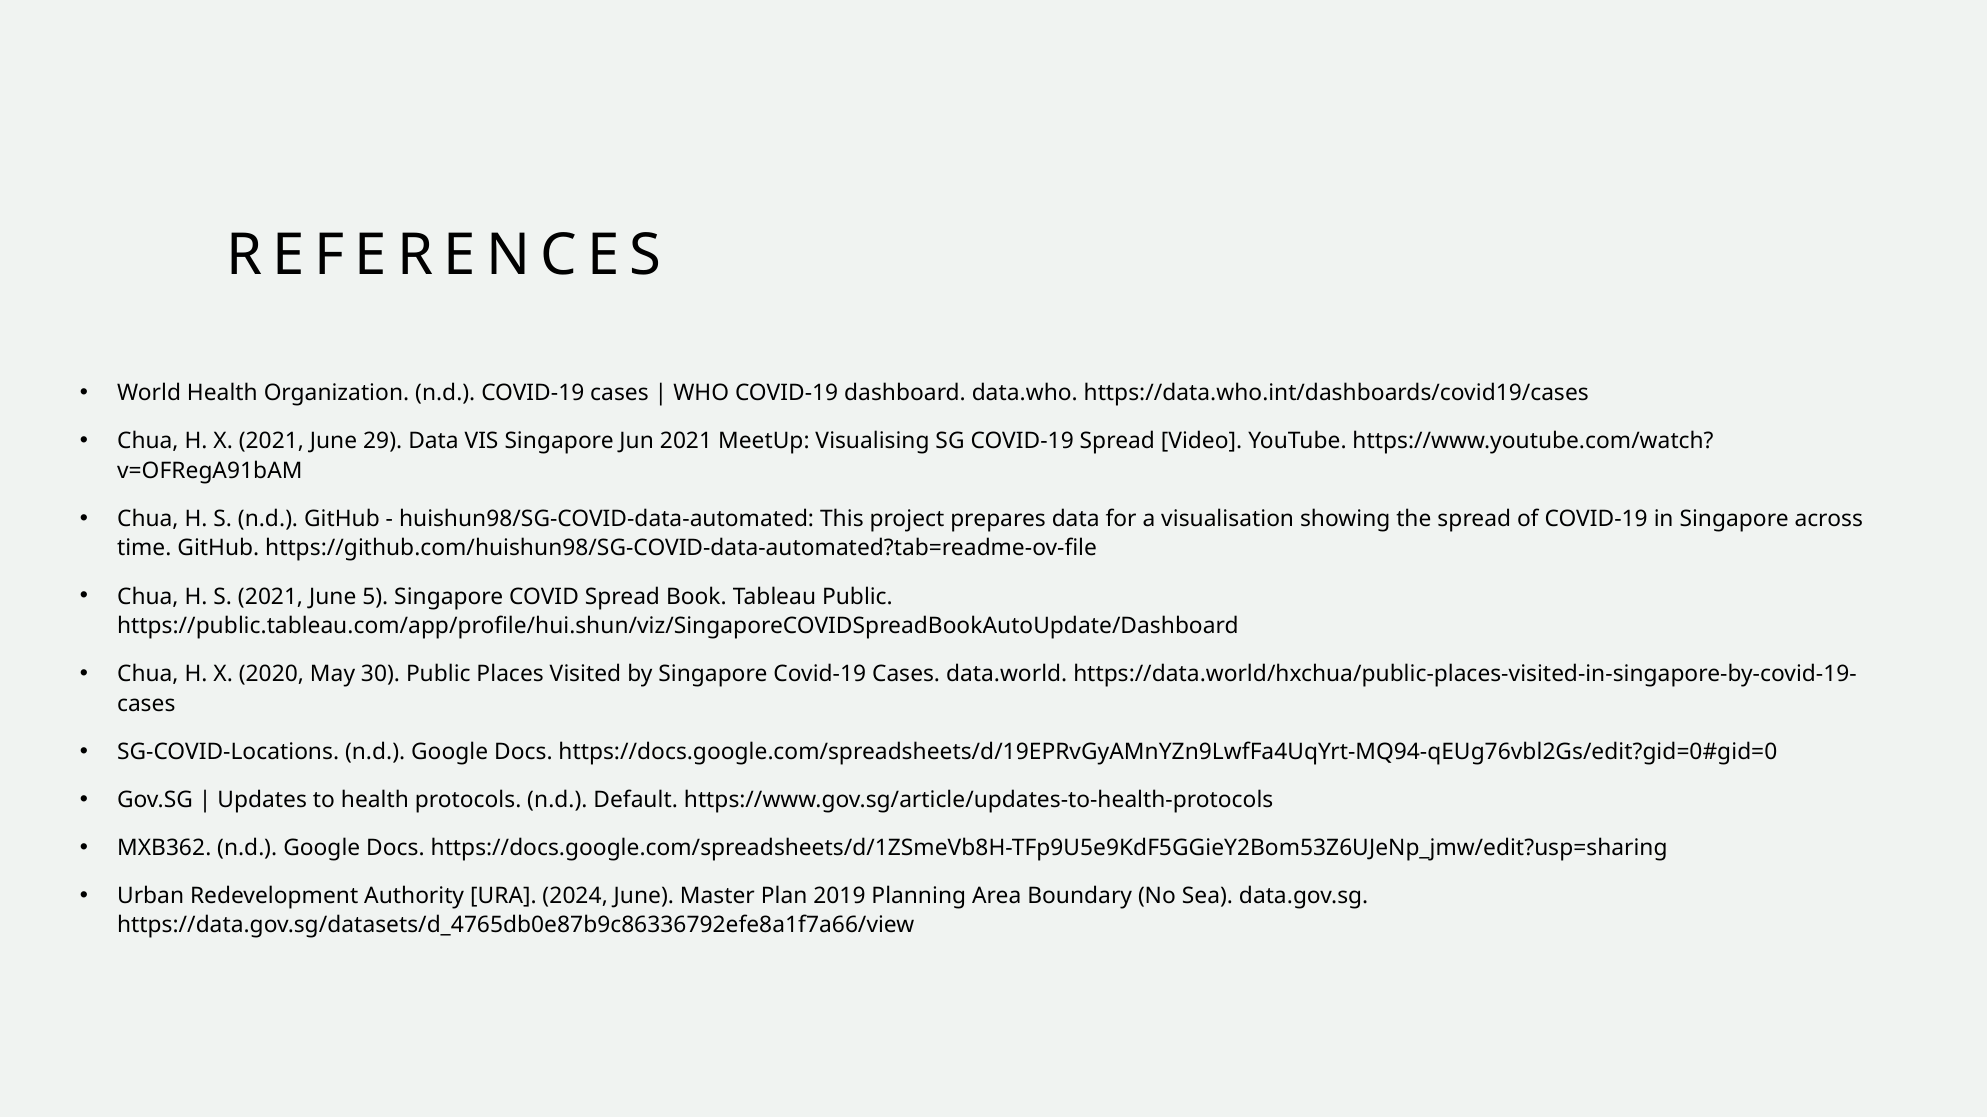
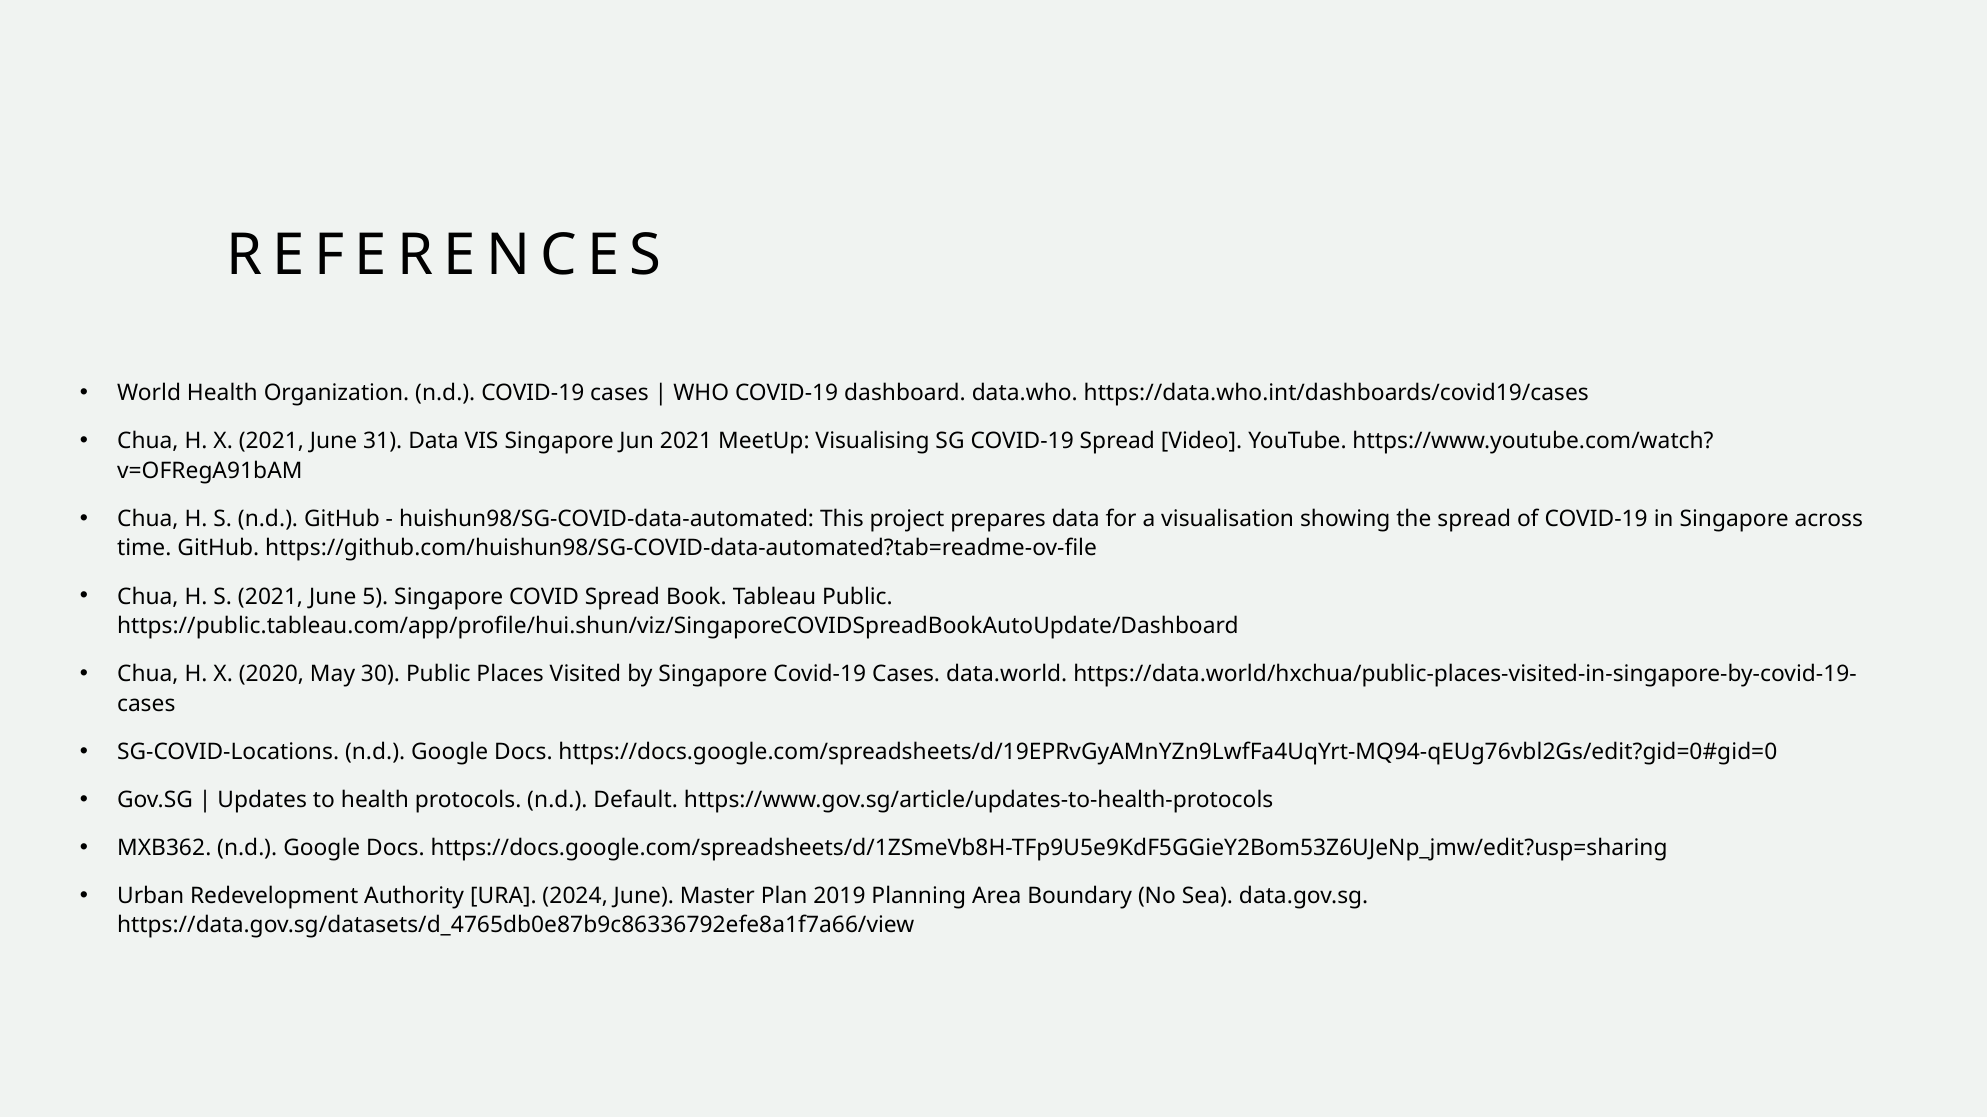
29: 29 -> 31
